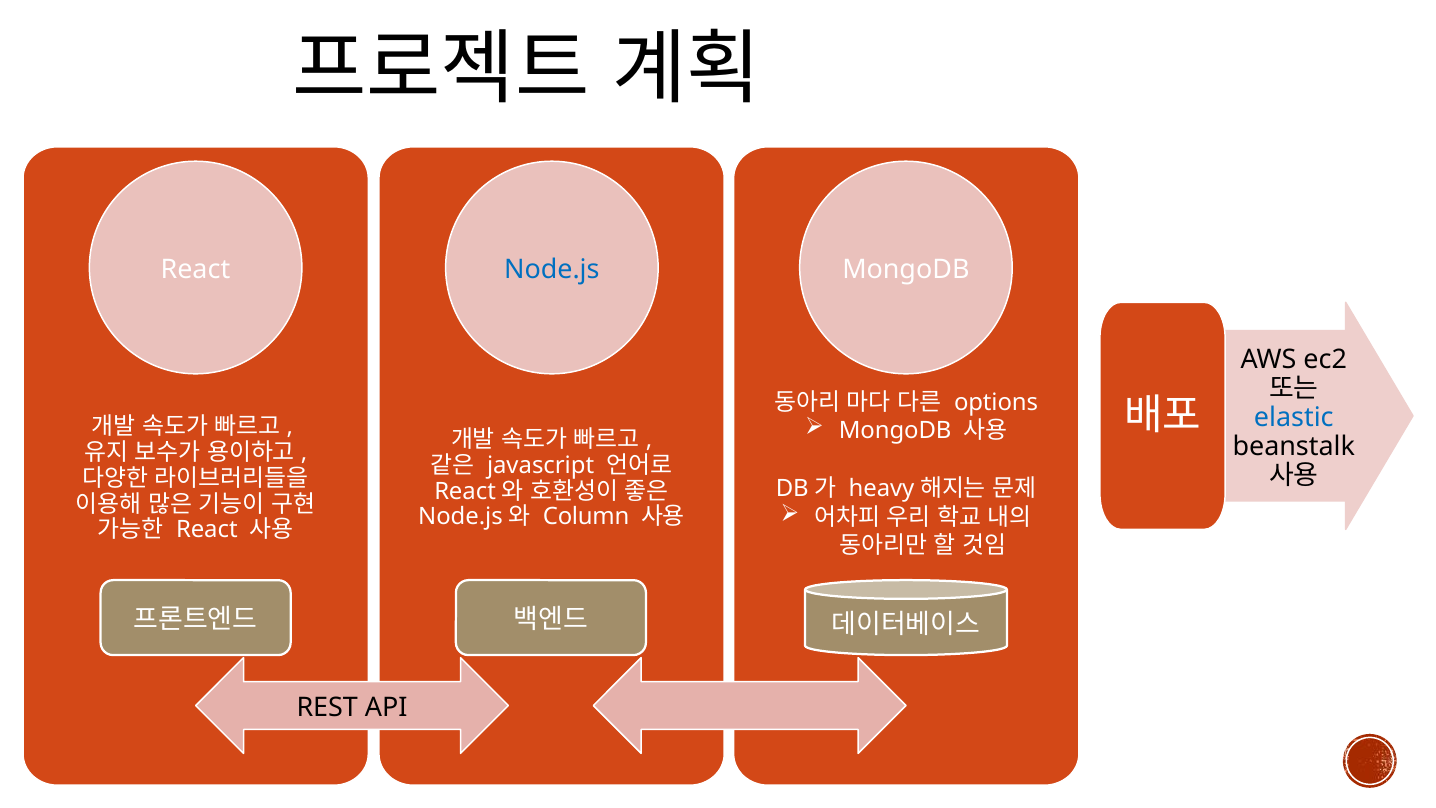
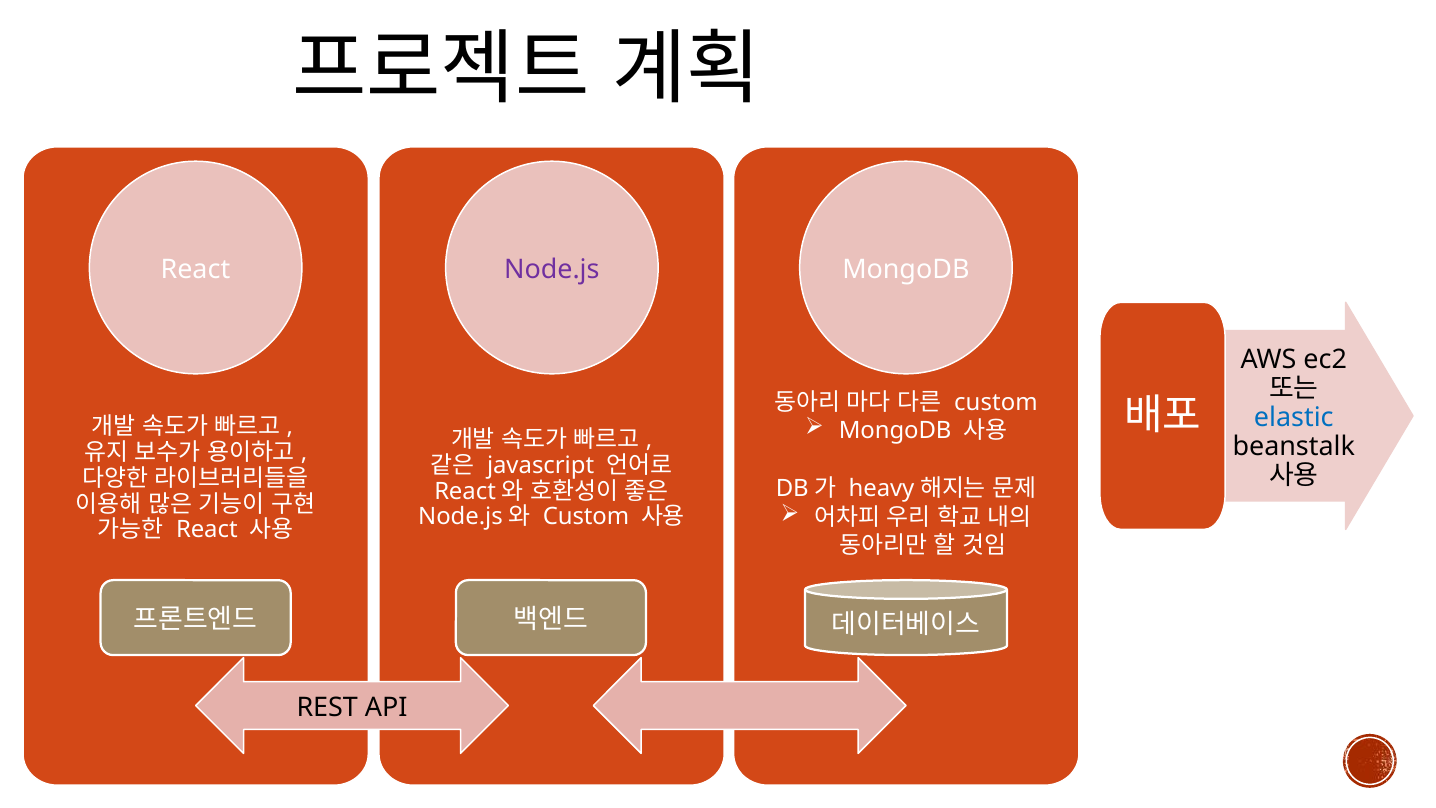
Node.js colour: blue -> purple
options at (996, 402): options -> custom
Column at (586, 517): Column -> Custom
